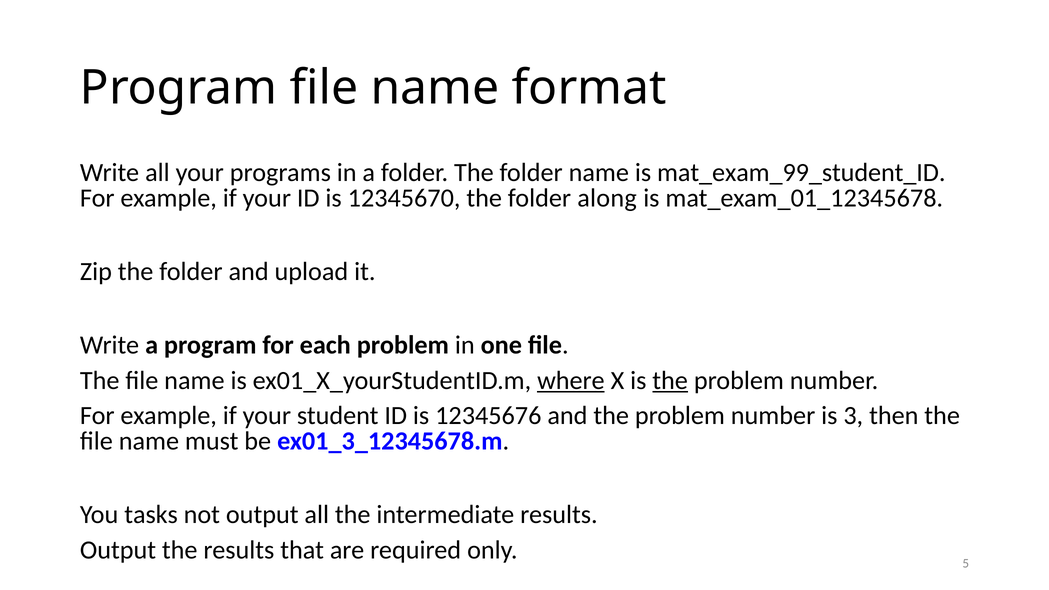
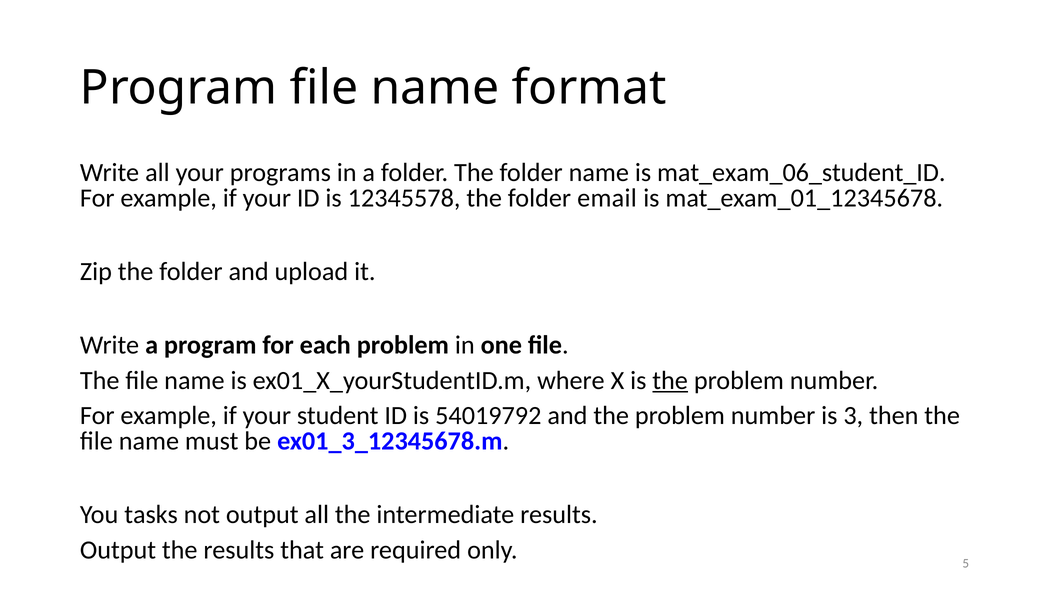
mat_exam_99_student_ID: mat_exam_99_student_ID -> mat_exam_06_student_ID
12345670: 12345670 -> 12345578
along: along -> email
where underline: present -> none
12345676: 12345676 -> 54019792
